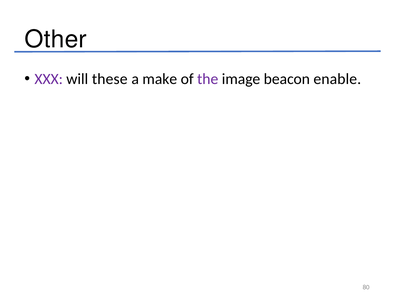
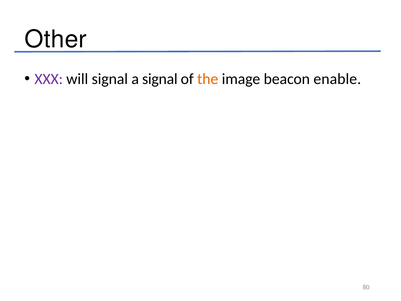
will these: these -> signal
a make: make -> signal
the colour: purple -> orange
